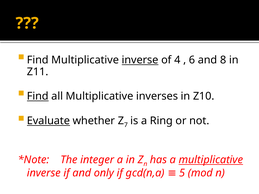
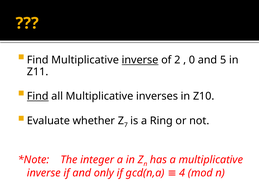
4: 4 -> 2
6: 6 -> 0
8: 8 -> 5
Evaluate underline: present -> none
multiplicative at (211, 160) underline: present -> none
5: 5 -> 4
